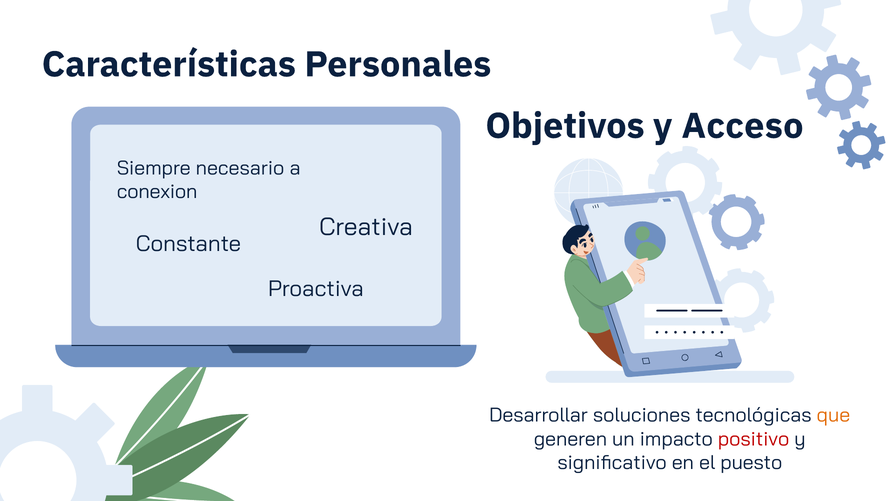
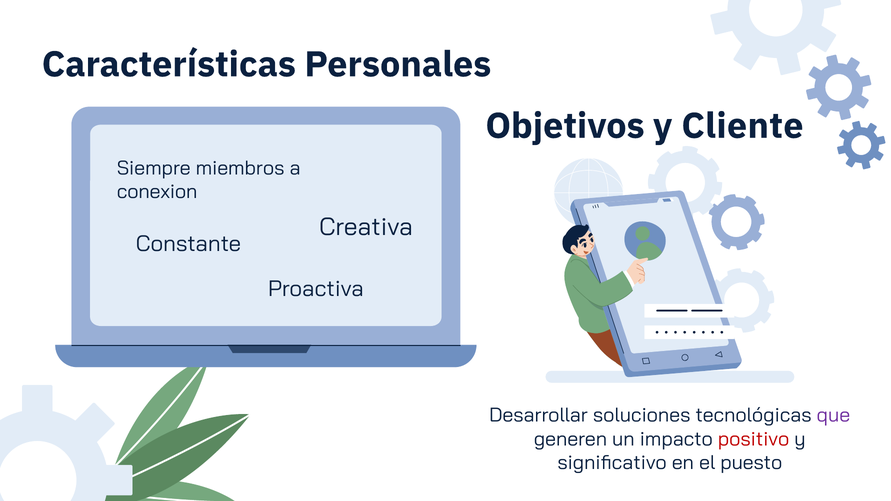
Acceso: Acceso -> Cliente
necesario: necesario -> miembros
que colour: orange -> purple
